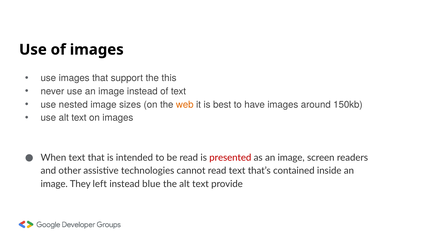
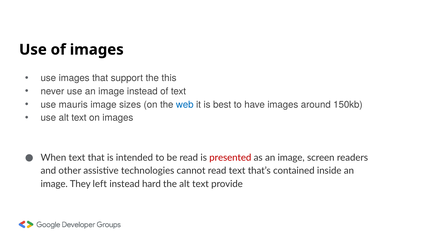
nested: nested -> mauris
web colour: orange -> blue
blue: blue -> hard
